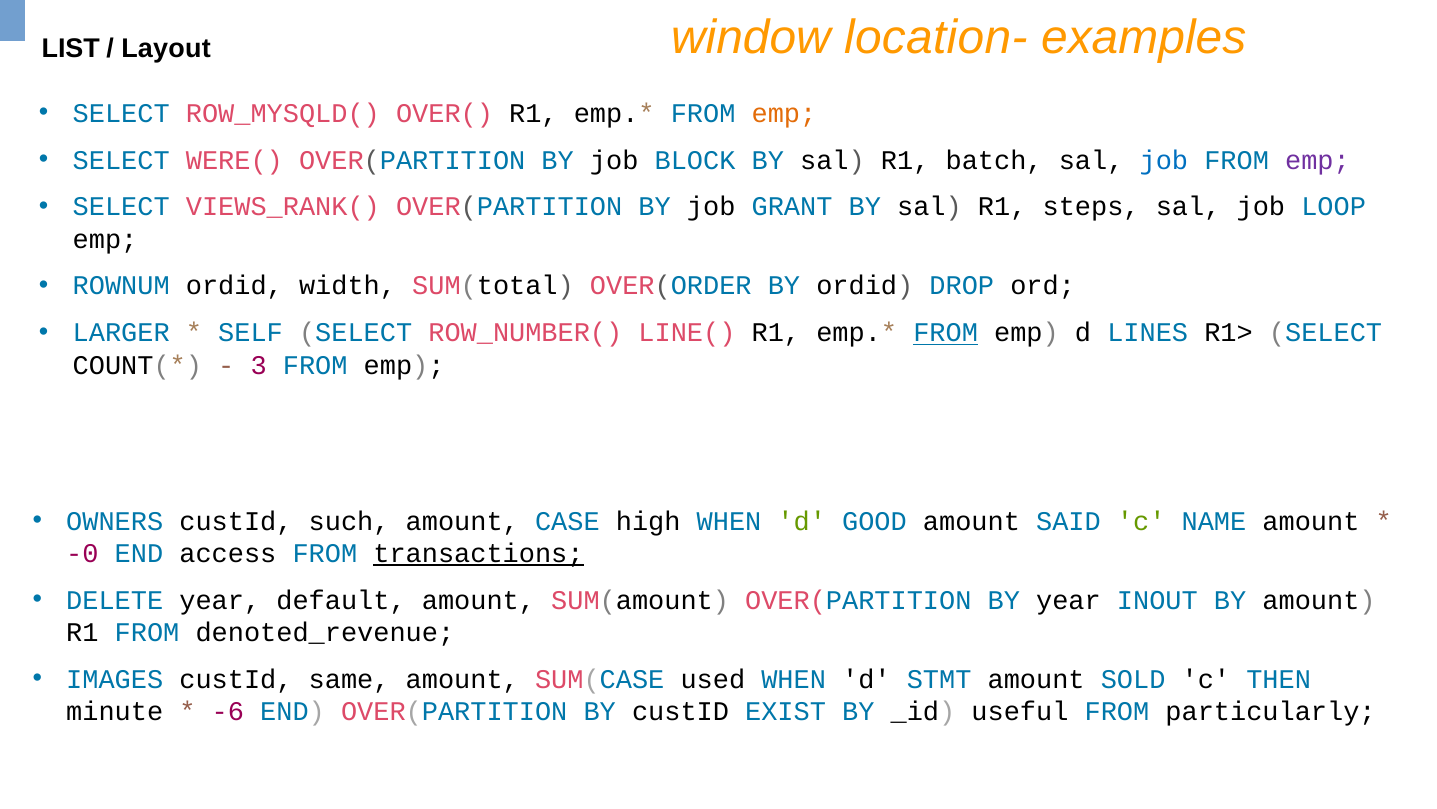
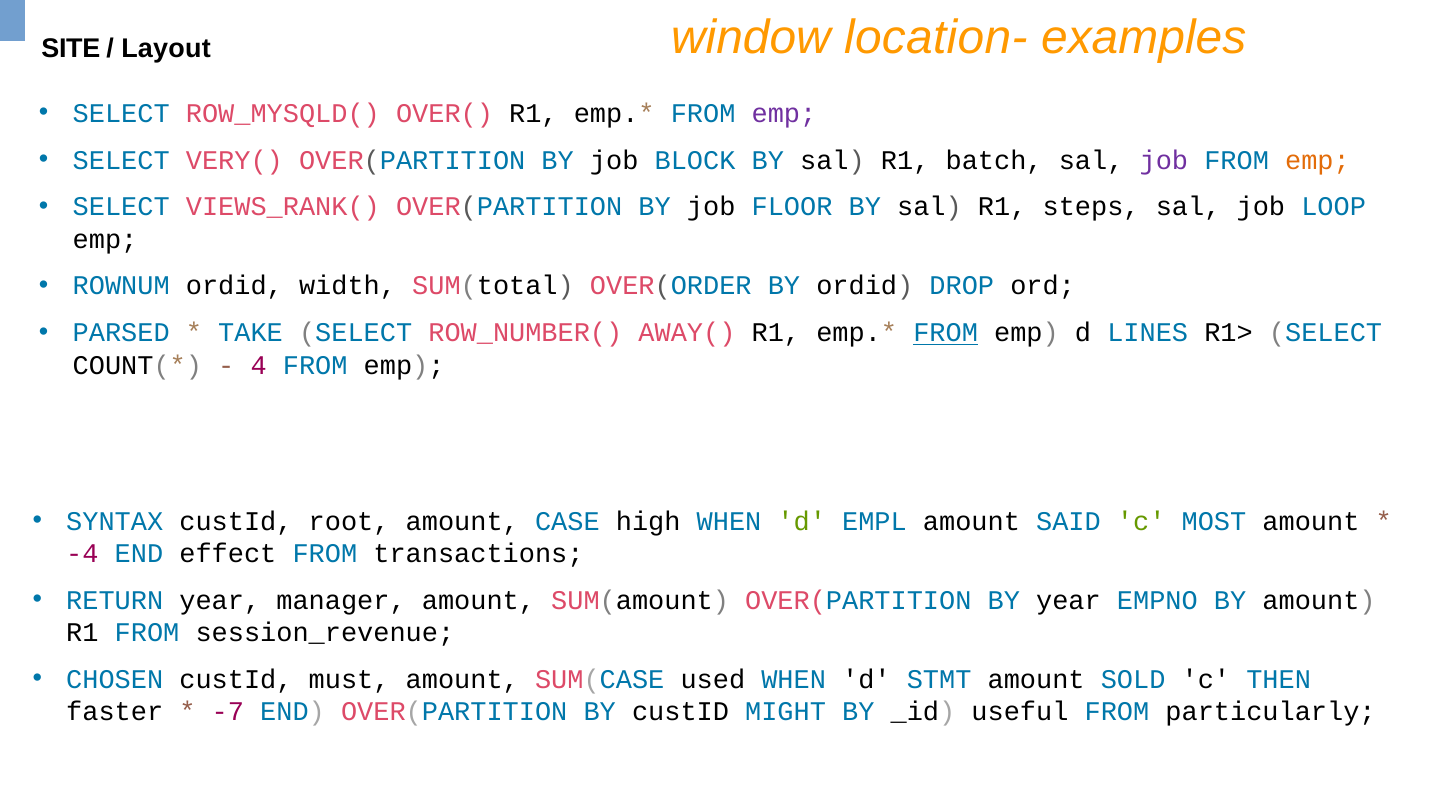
LIST: LIST -> SITE
emp at (784, 113) colour: orange -> purple
WERE(: WERE( -> VERY(
job at (1164, 160) colour: blue -> purple
emp at (1317, 160) colour: purple -> orange
GRANT: GRANT -> FLOOR
LARGER: LARGER -> PARSED
SELF: SELF -> TAKE
LINE(: LINE( -> AWAY(
3: 3 -> 4
OWNERS: OWNERS -> SYNTAX
such: such -> root
GOOD: GOOD -> EMPL
NAME: NAME -> MOST
-0: -0 -> -4
access: access -> effect
transactions underline: present -> none
DELETE: DELETE -> RETURN
default: default -> manager
INOUT: INOUT -> EMPNO
denoted_revenue: denoted_revenue -> session_revenue
IMAGES: IMAGES -> CHOSEN
same: same -> must
minute: minute -> faster
-6: -6 -> -7
EXIST: EXIST -> MIGHT
